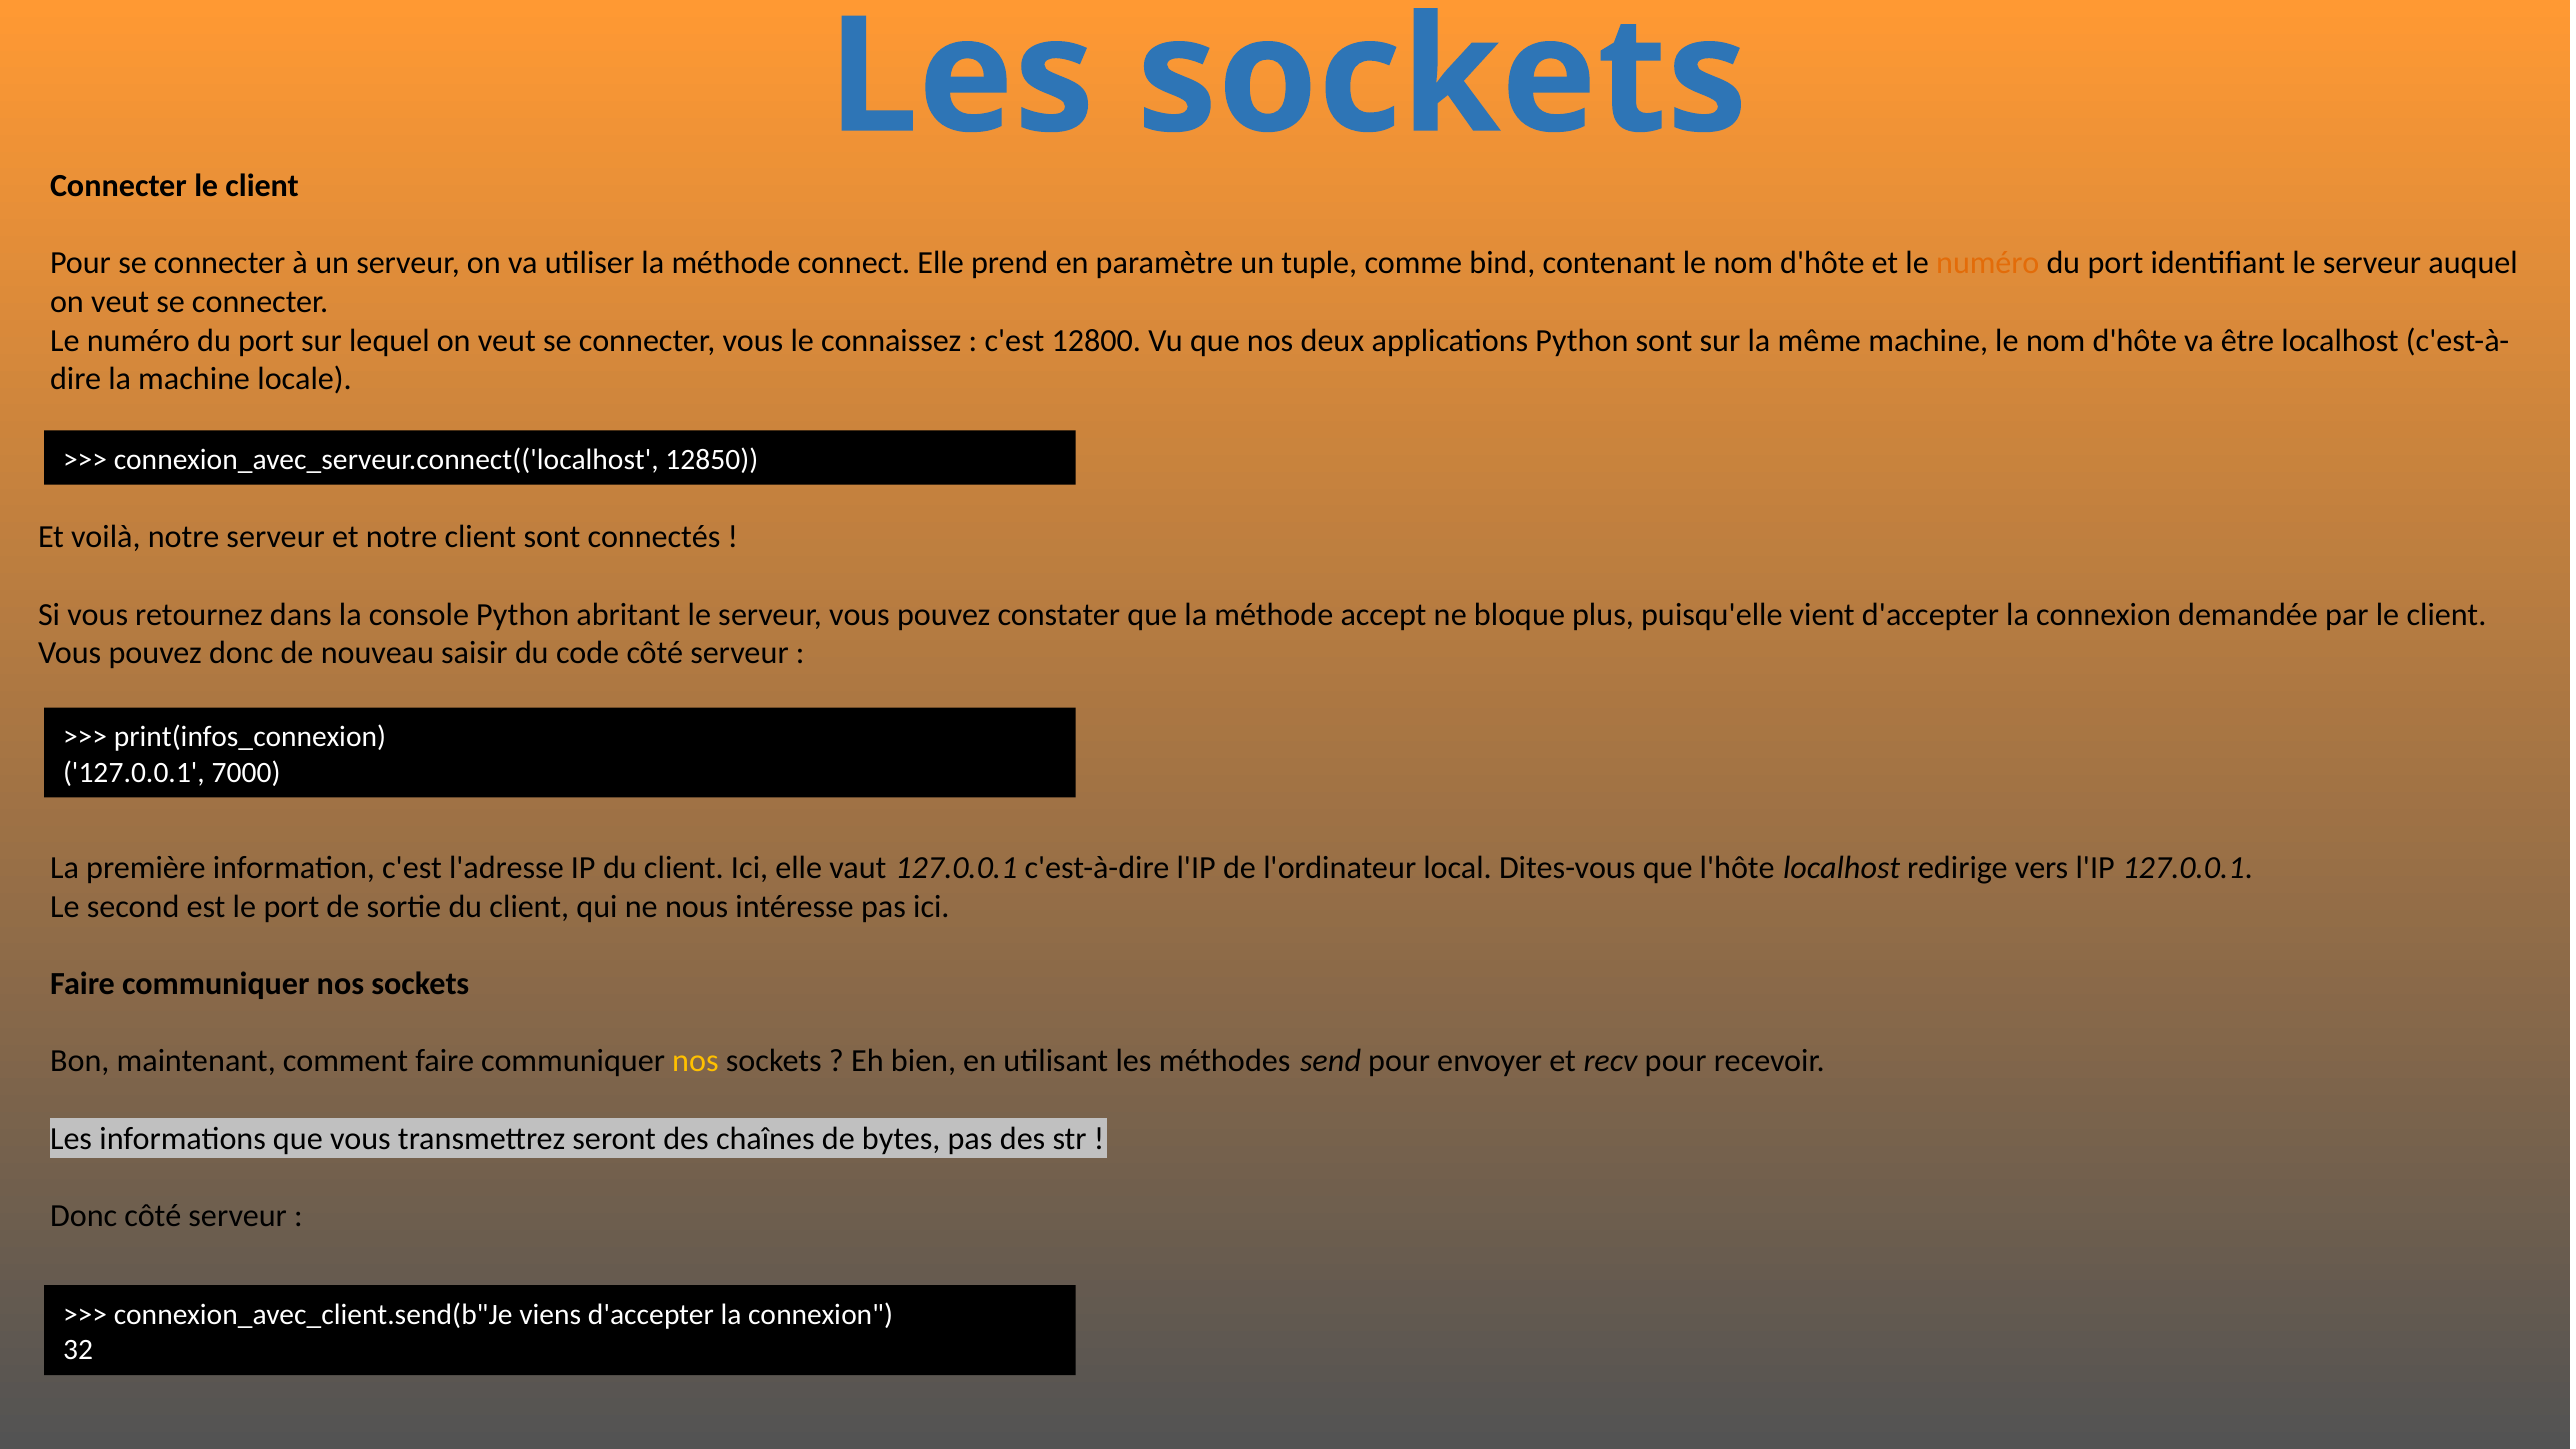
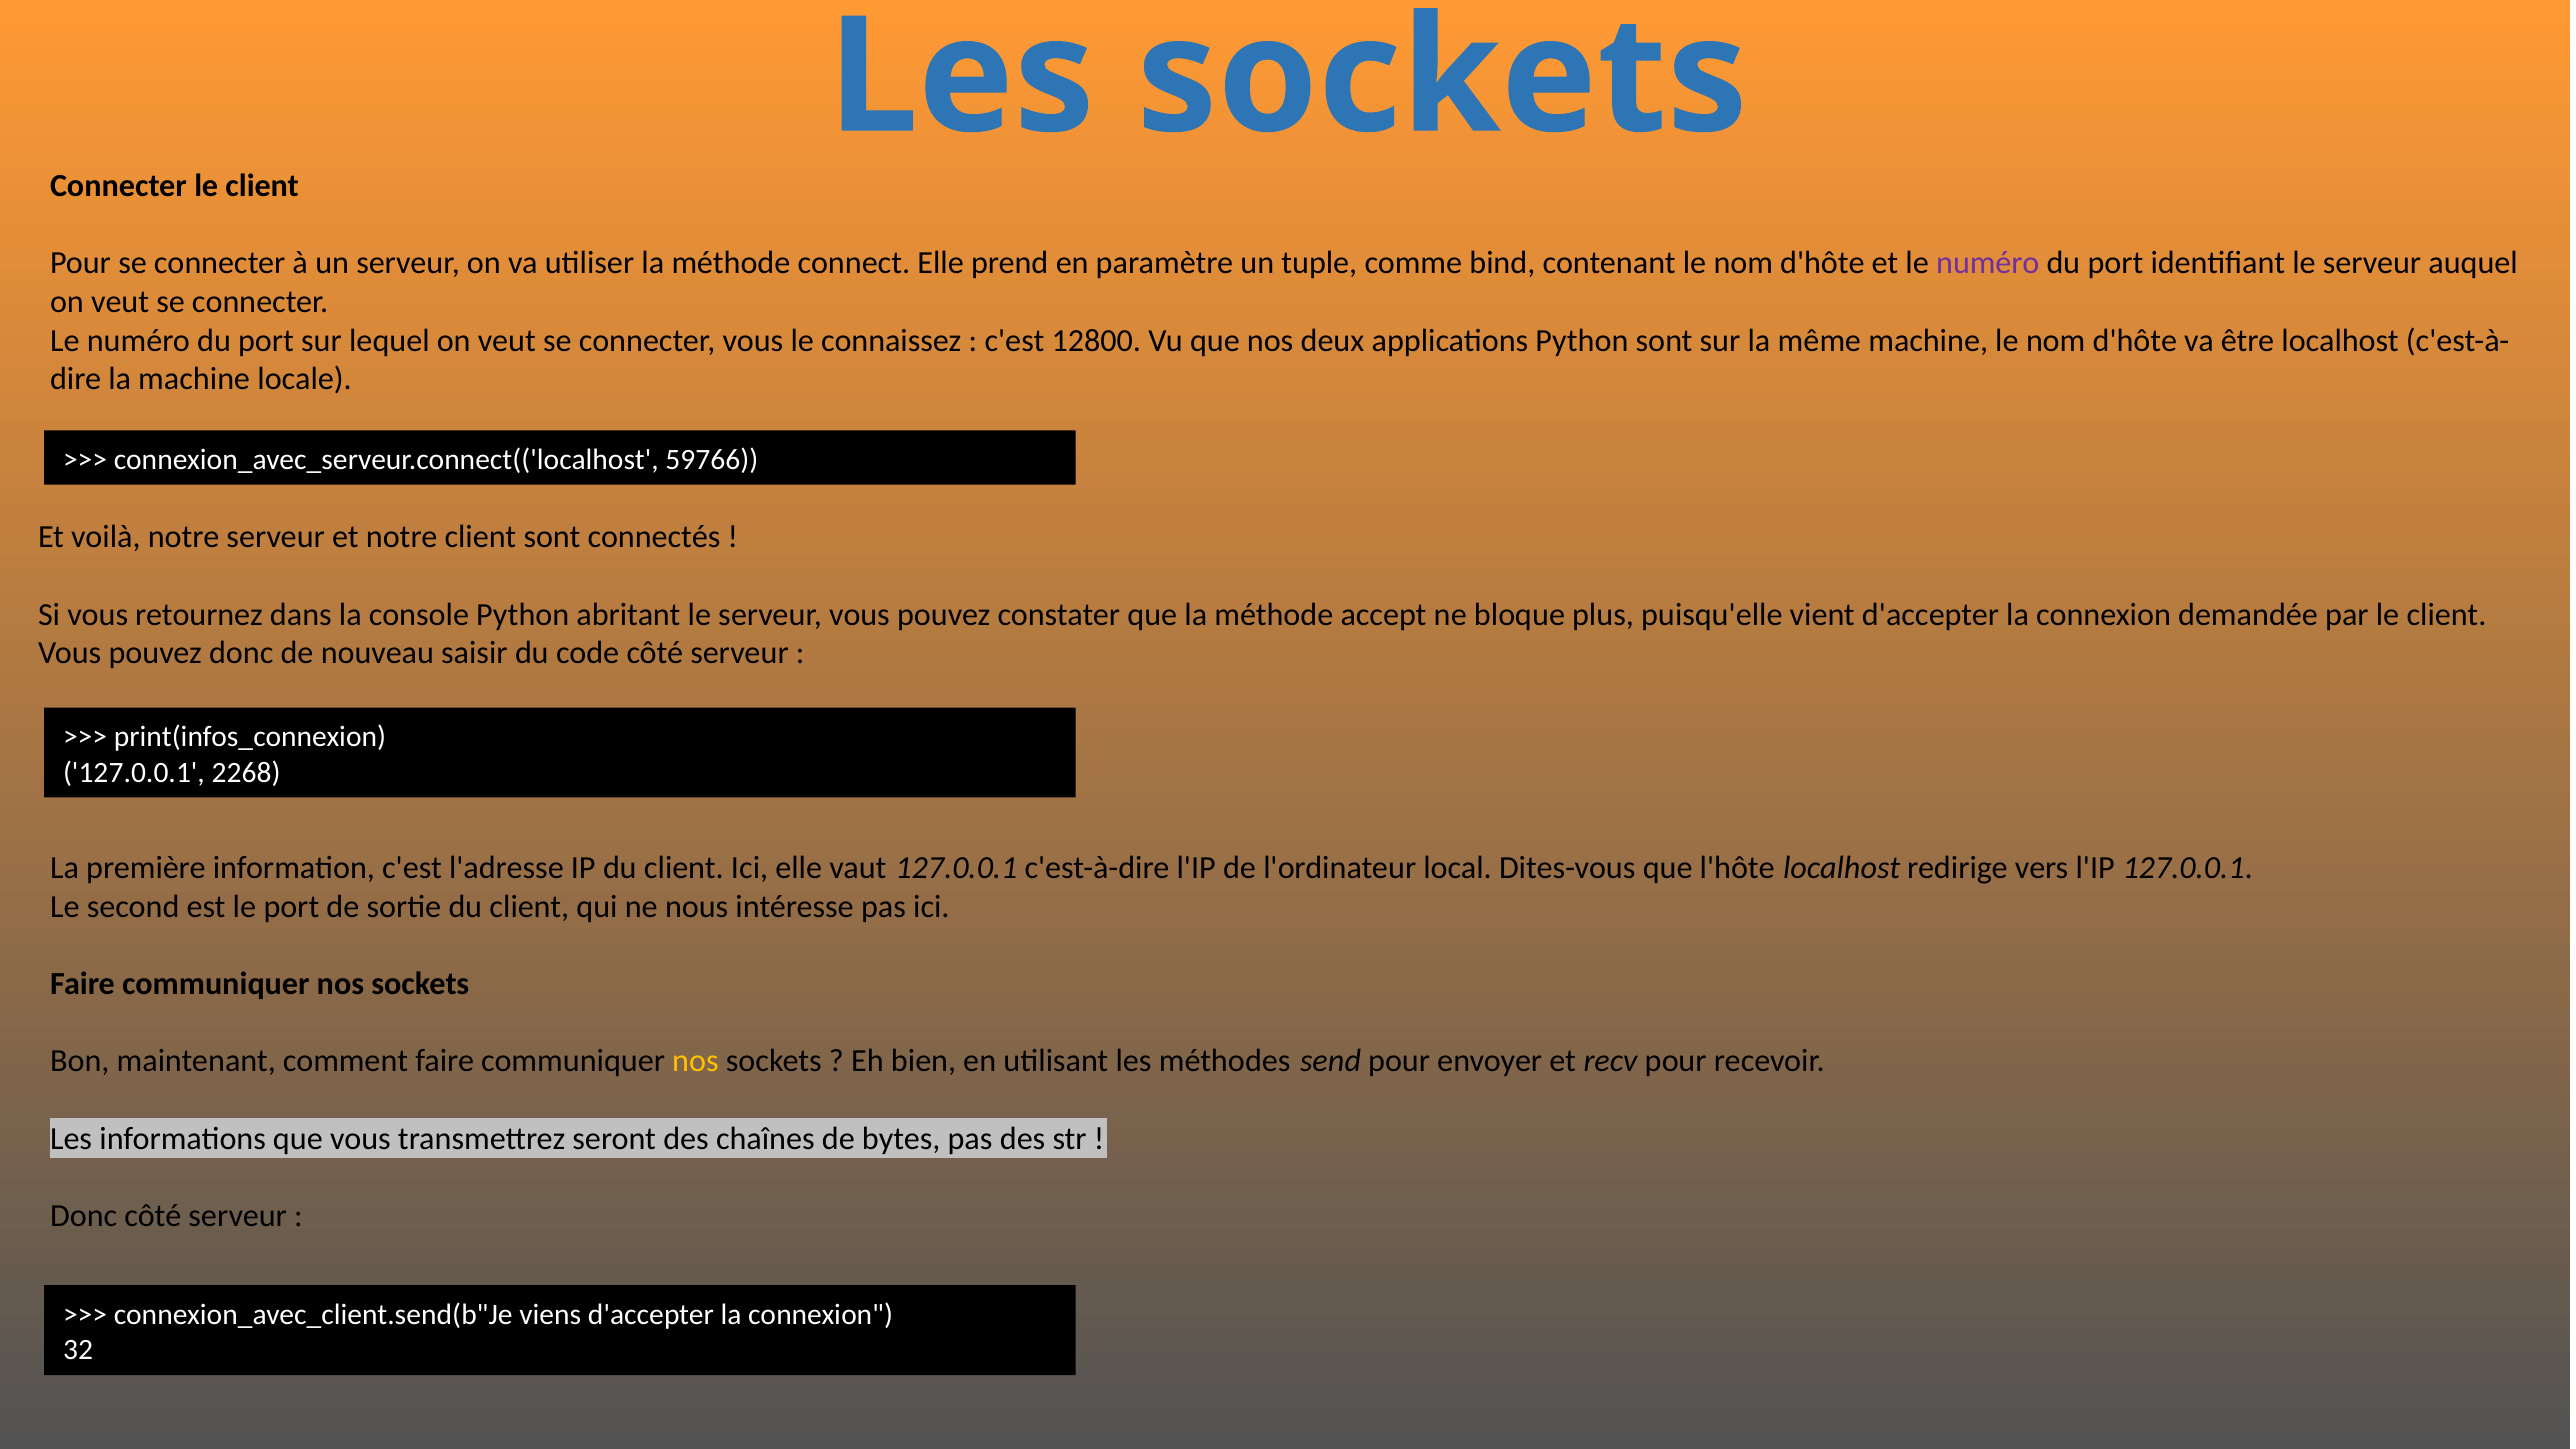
numéro at (1988, 263) colour: orange -> purple
12850: 12850 -> 59766
7000: 7000 -> 2268
